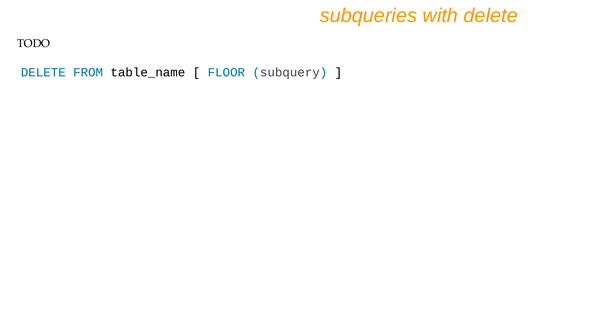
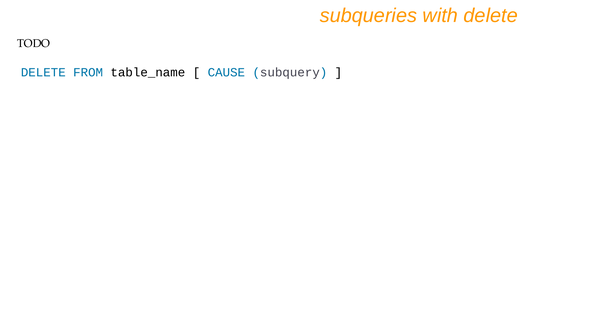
FLOOR: FLOOR -> CAUSE
